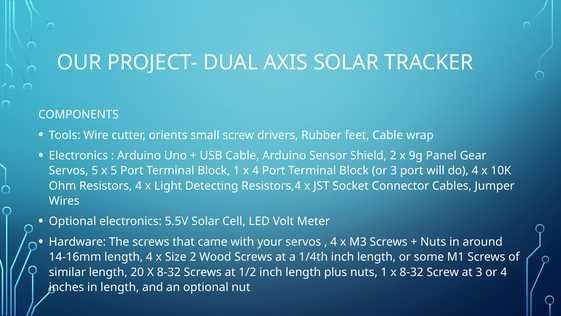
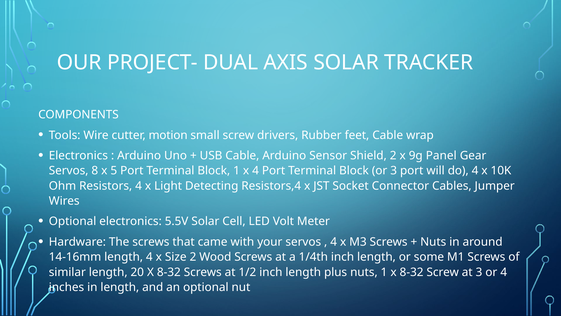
orients: orients -> motion
Servos 5: 5 -> 8
